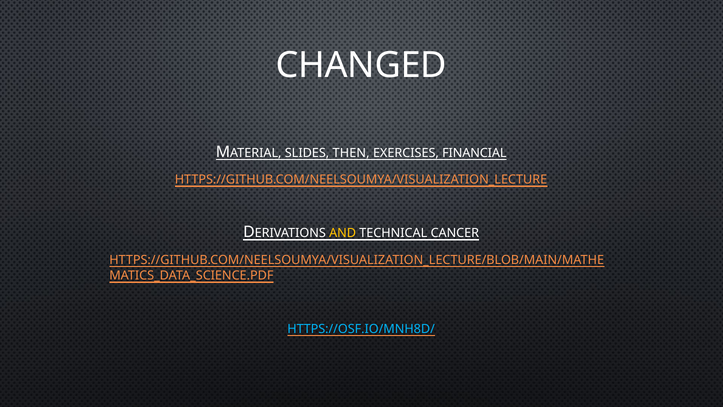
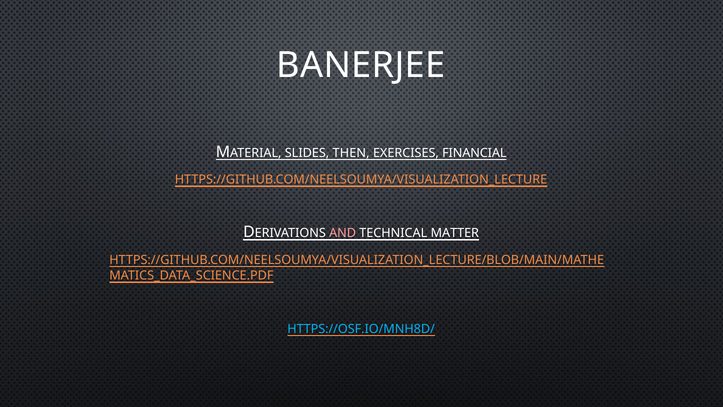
CHANGED: CHANGED -> BANERJEE
AND colour: yellow -> pink
CANCER: CANCER -> MATTER
